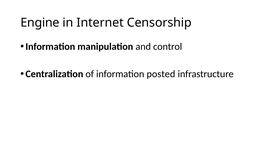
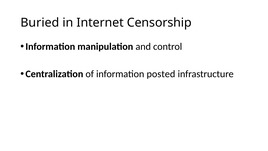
Engine: Engine -> Buried
